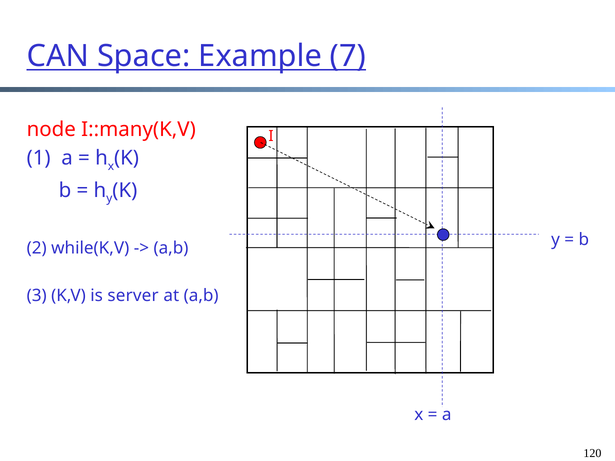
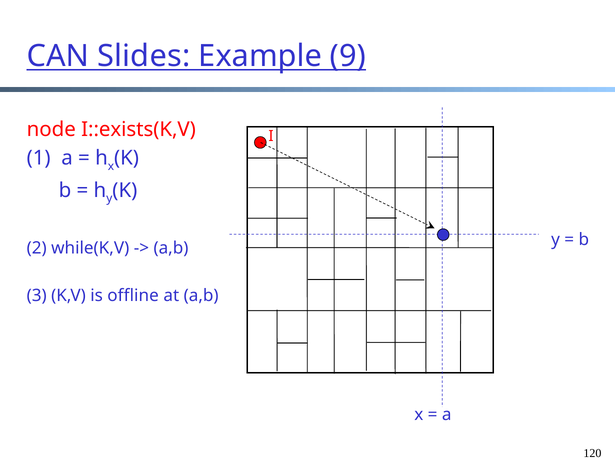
Space: Space -> Slides
7: 7 -> 9
I::many(K,V: I::many(K,V -> I::exists(K,V
server: server -> offline
